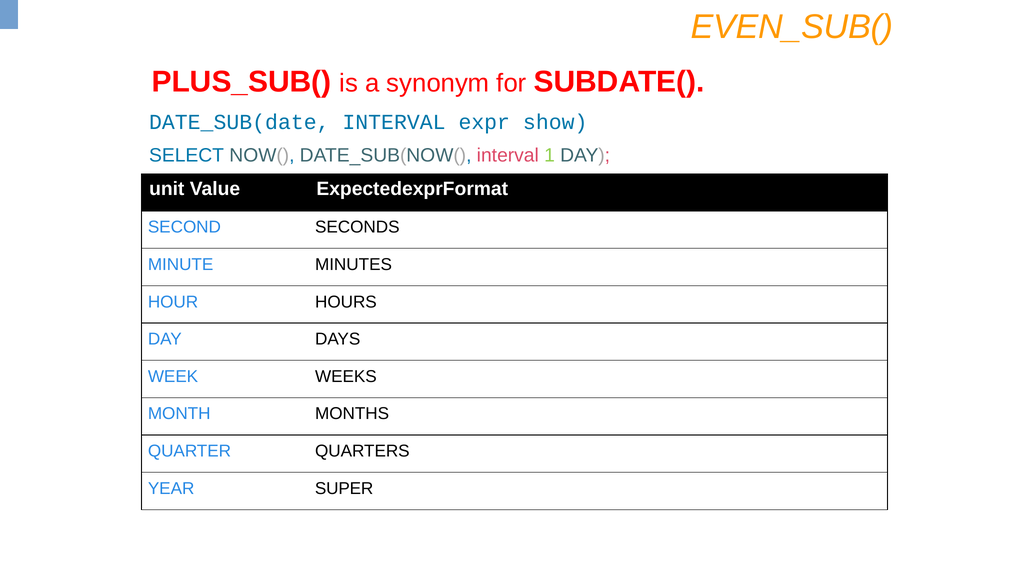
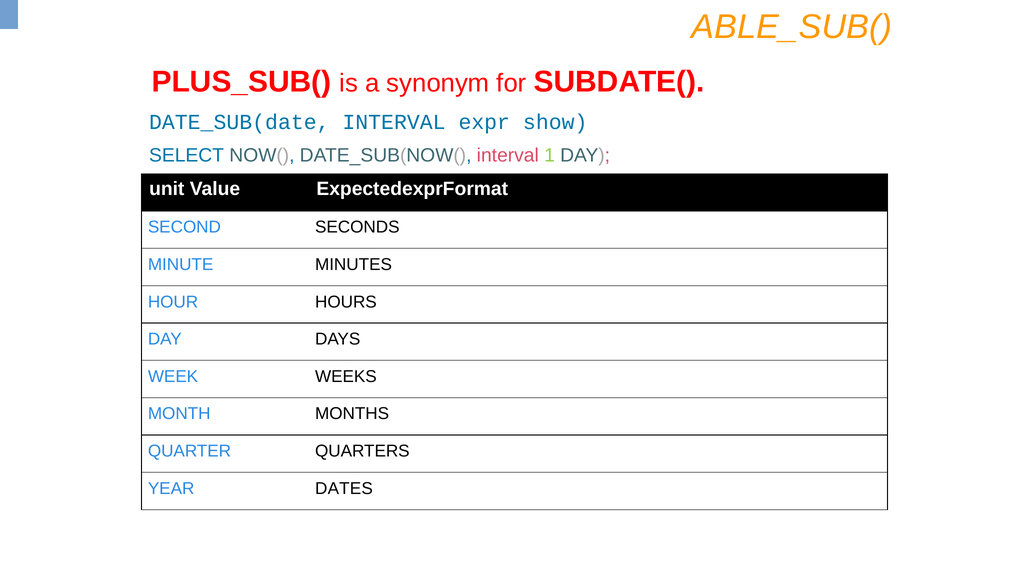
EVEN_SUB(: EVEN_SUB( -> ABLE_SUB(
SUPER: SUPER -> DATES
